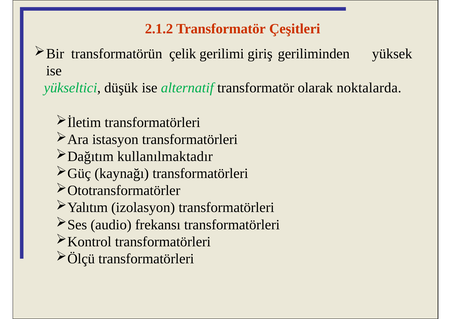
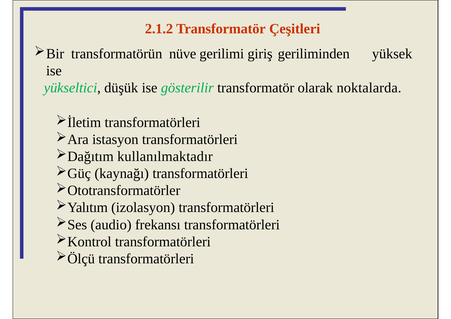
çelik: çelik -> nüve
alternatif: alternatif -> gösterilir
